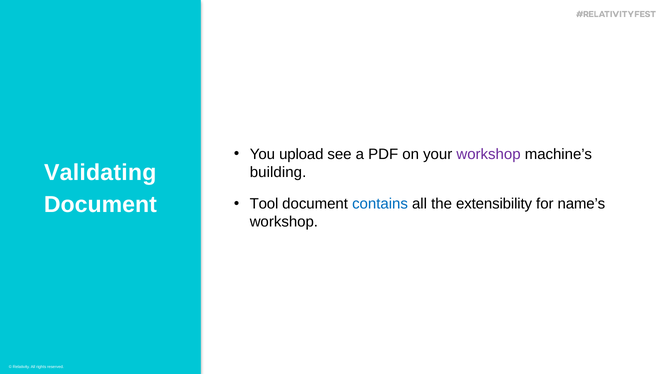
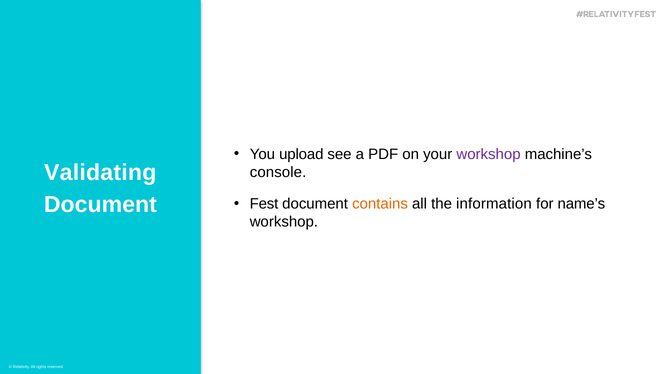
building: building -> console
Tool: Tool -> Fest
contains colour: blue -> orange
extensibility: extensibility -> information
